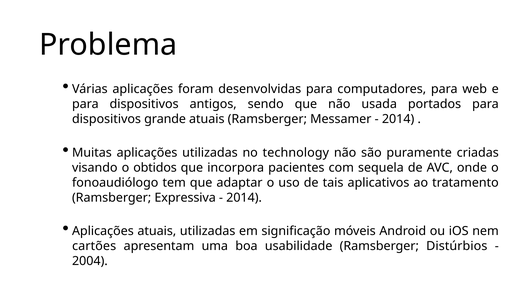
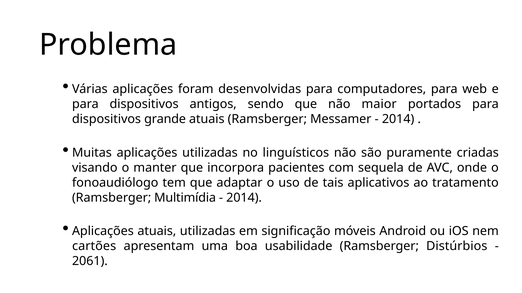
usada: usada -> maior
technology: technology -> linguísticos
obtidos: obtidos -> manter
Expressiva: Expressiva -> Multimídia
2004: 2004 -> 2061
